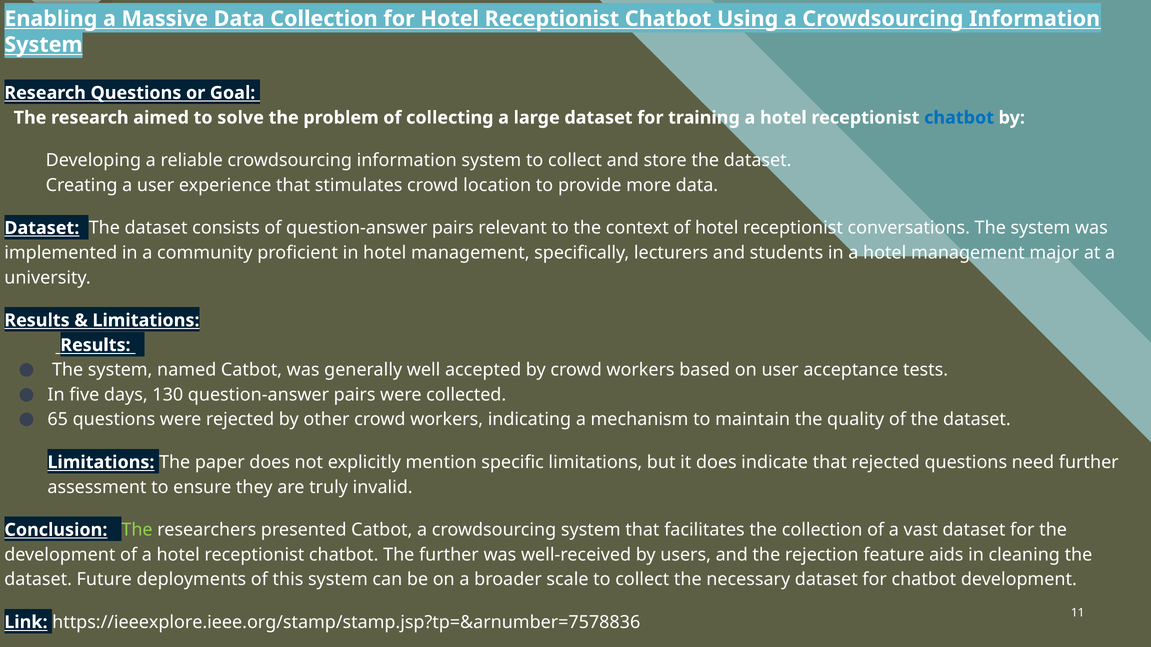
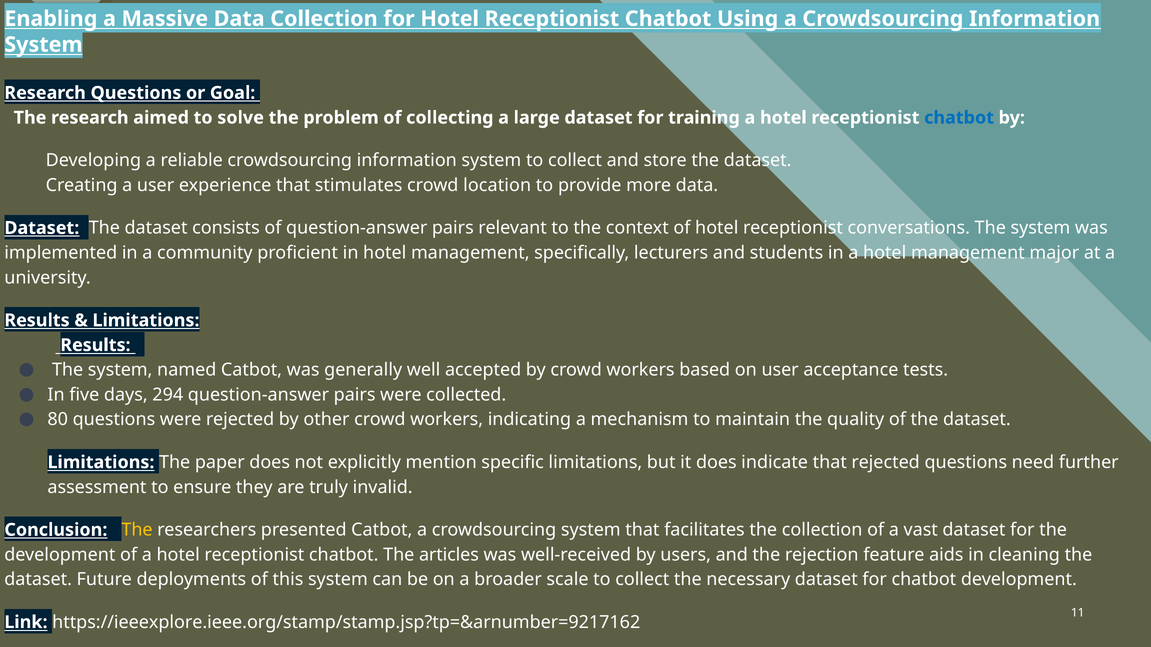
130: 130 -> 294
65: 65 -> 80
The at (137, 530) colour: light green -> yellow
The further: further -> articles
https://ieeexplore.ieee.org/stamp/stamp.jsp?tp=&arnumber=7578836: https://ieeexplore.ieee.org/stamp/stamp.jsp?tp=&arnumber=7578836 -> https://ieeexplore.ieee.org/stamp/stamp.jsp?tp=&arnumber=9217162
